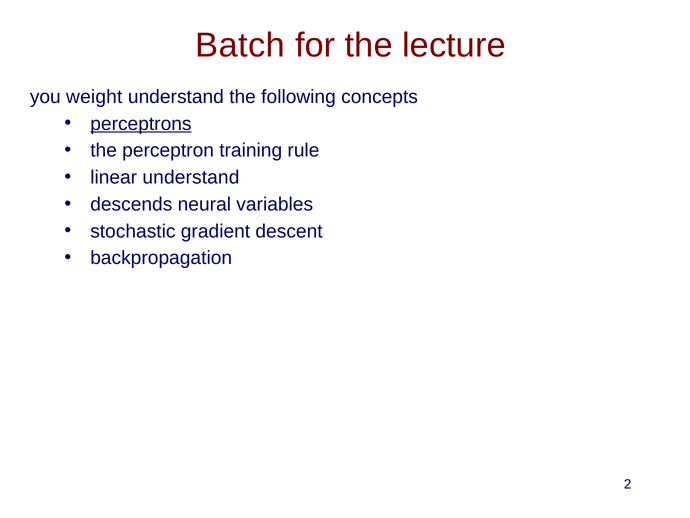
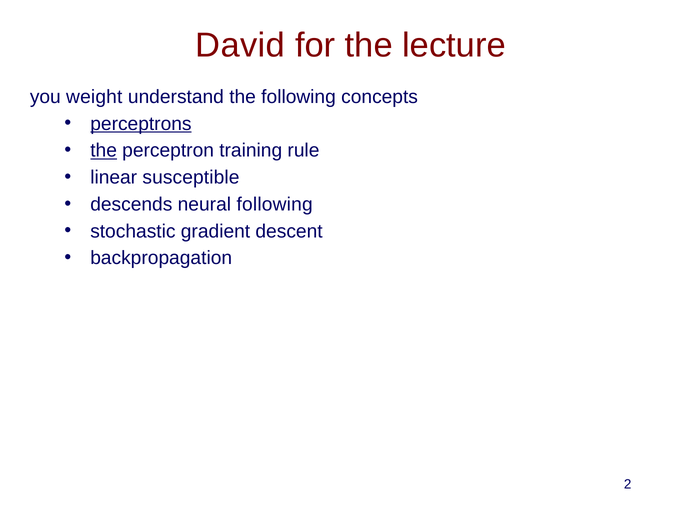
Batch: Batch -> David
the at (104, 150) underline: none -> present
linear understand: understand -> susceptible
neural variables: variables -> following
